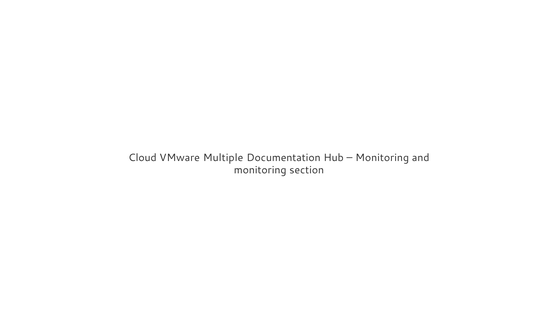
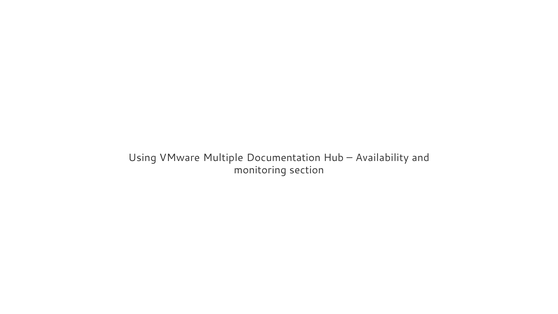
Cloud: Cloud -> Using
Monitoring at (382, 158): Monitoring -> Availability
